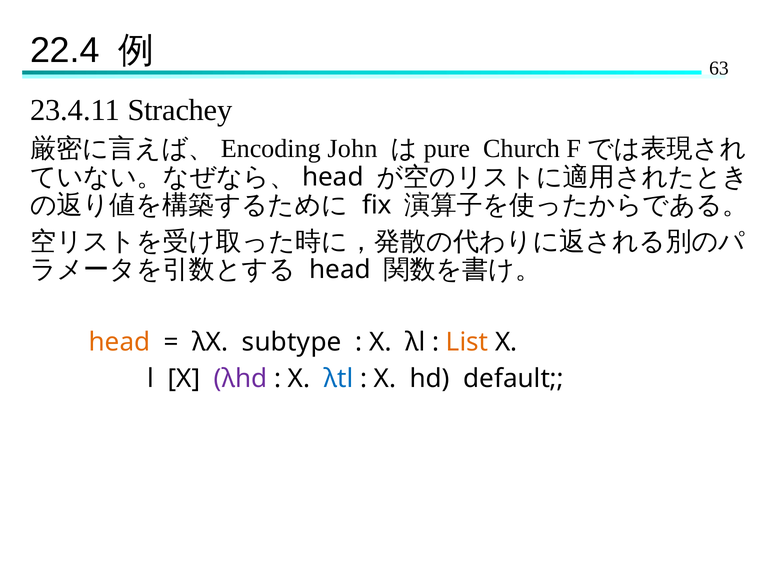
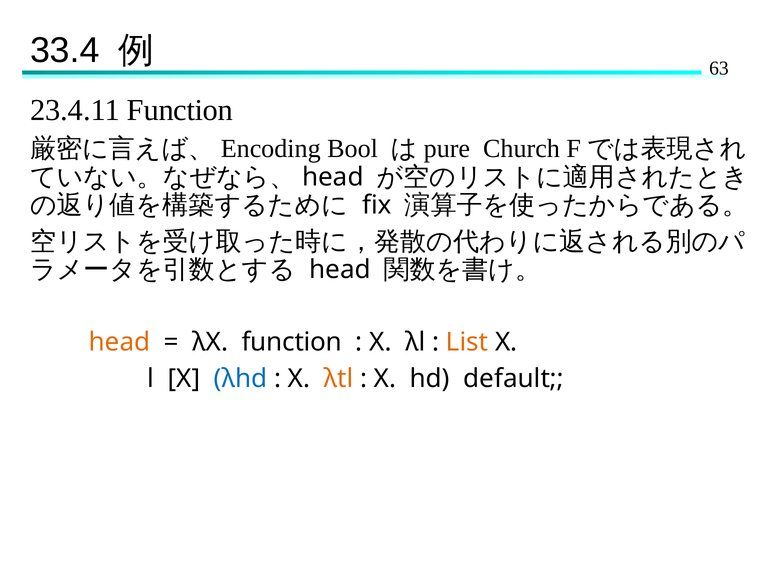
22.4: 22.4 -> 33.4
23.4.11 Strachey: Strachey -> Function
John: John -> Bool
λX subtype: subtype -> function
λhd colour: purple -> blue
λtl colour: blue -> orange
